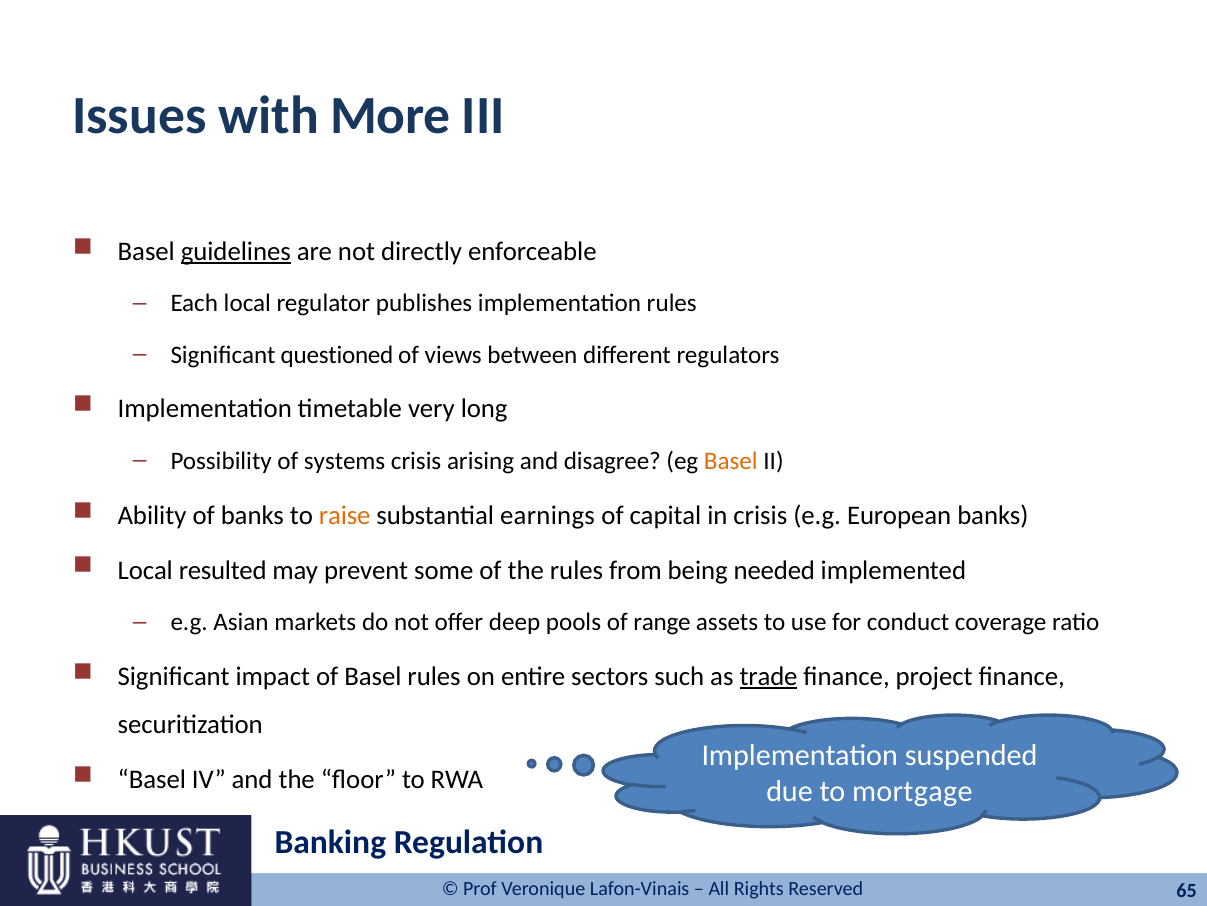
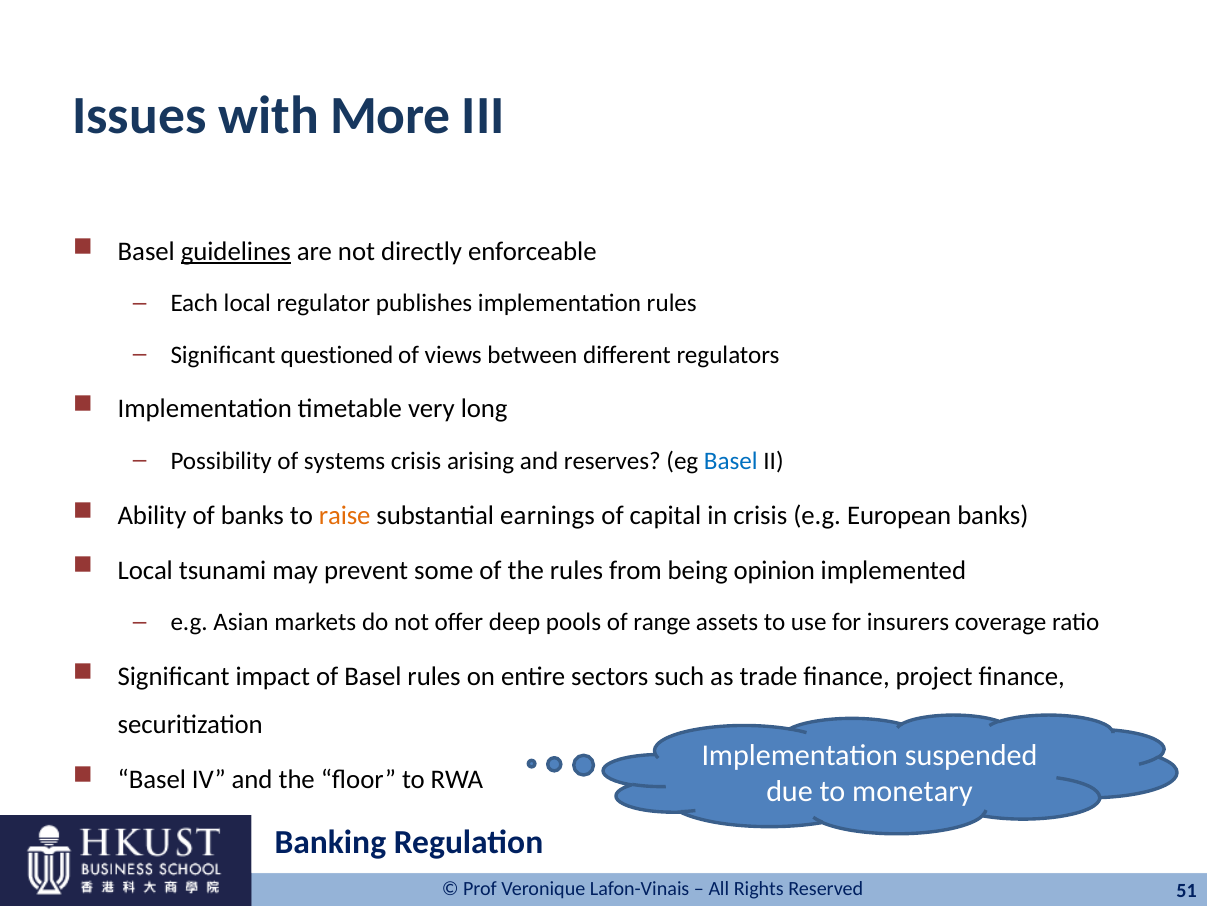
disagree: disagree -> reserves
Basel at (731, 461) colour: orange -> blue
resulted: resulted -> tsunami
needed: needed -> opinion
conduct: conduct -> insurers
trade underline: present -> none
mortgage: mortgage -> monetary
65: 65 -> 51
